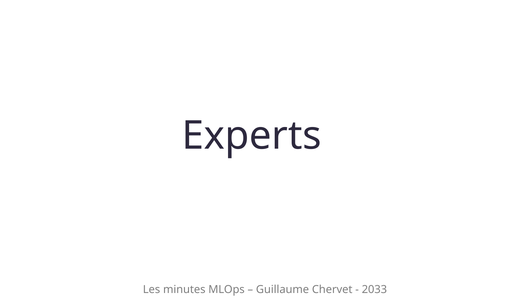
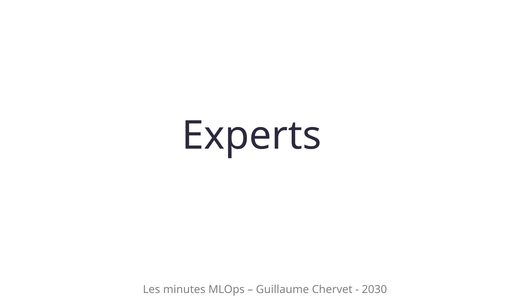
2033: 2033 -> 2030
